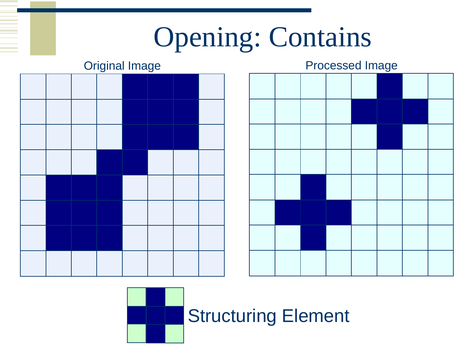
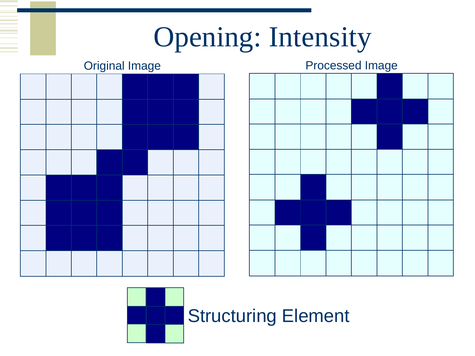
Contains: Contains -> Intensity
